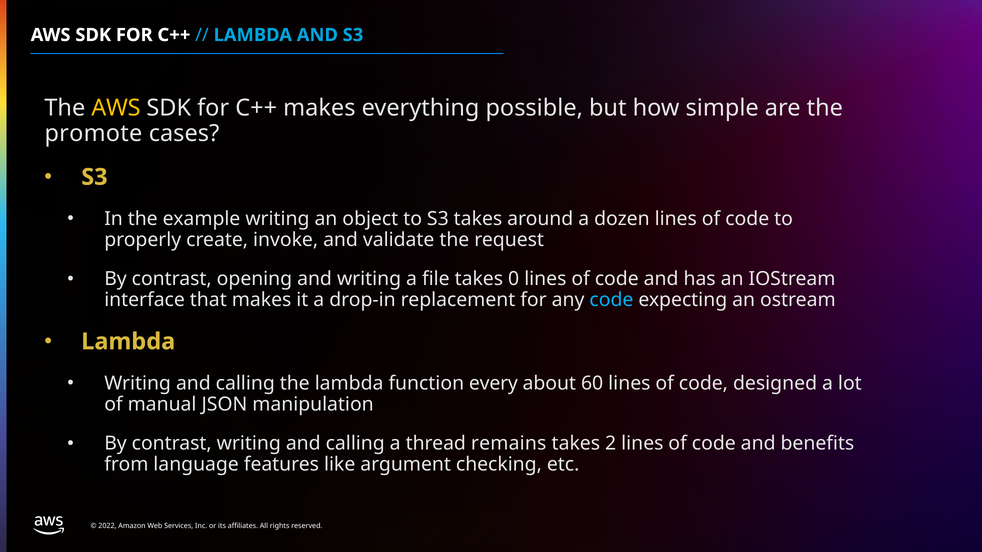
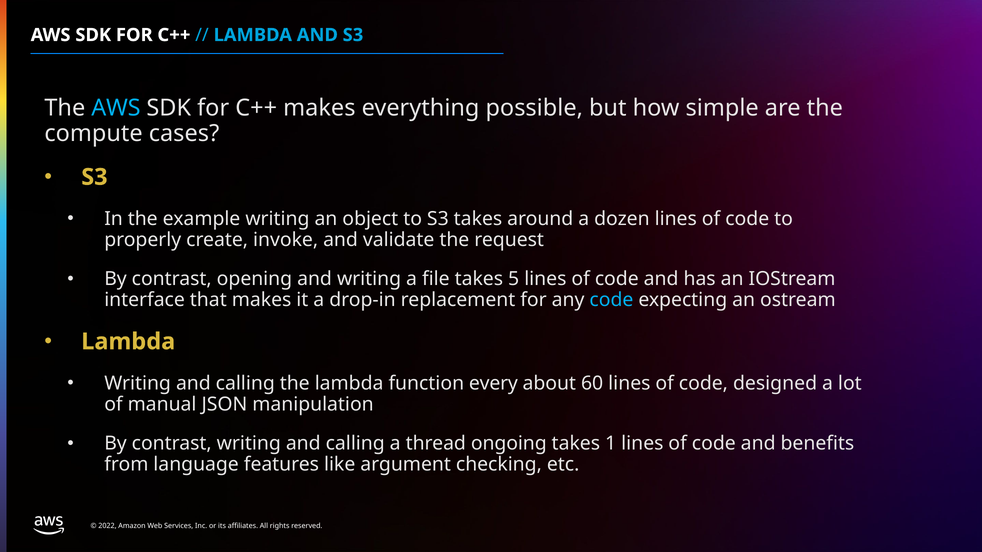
AWS at (116, 108) colour: yellow -> light blue
promote: promote -> compute
0: 0 -> 5
remains: remains -> ongoing
2: 2 -> 1
